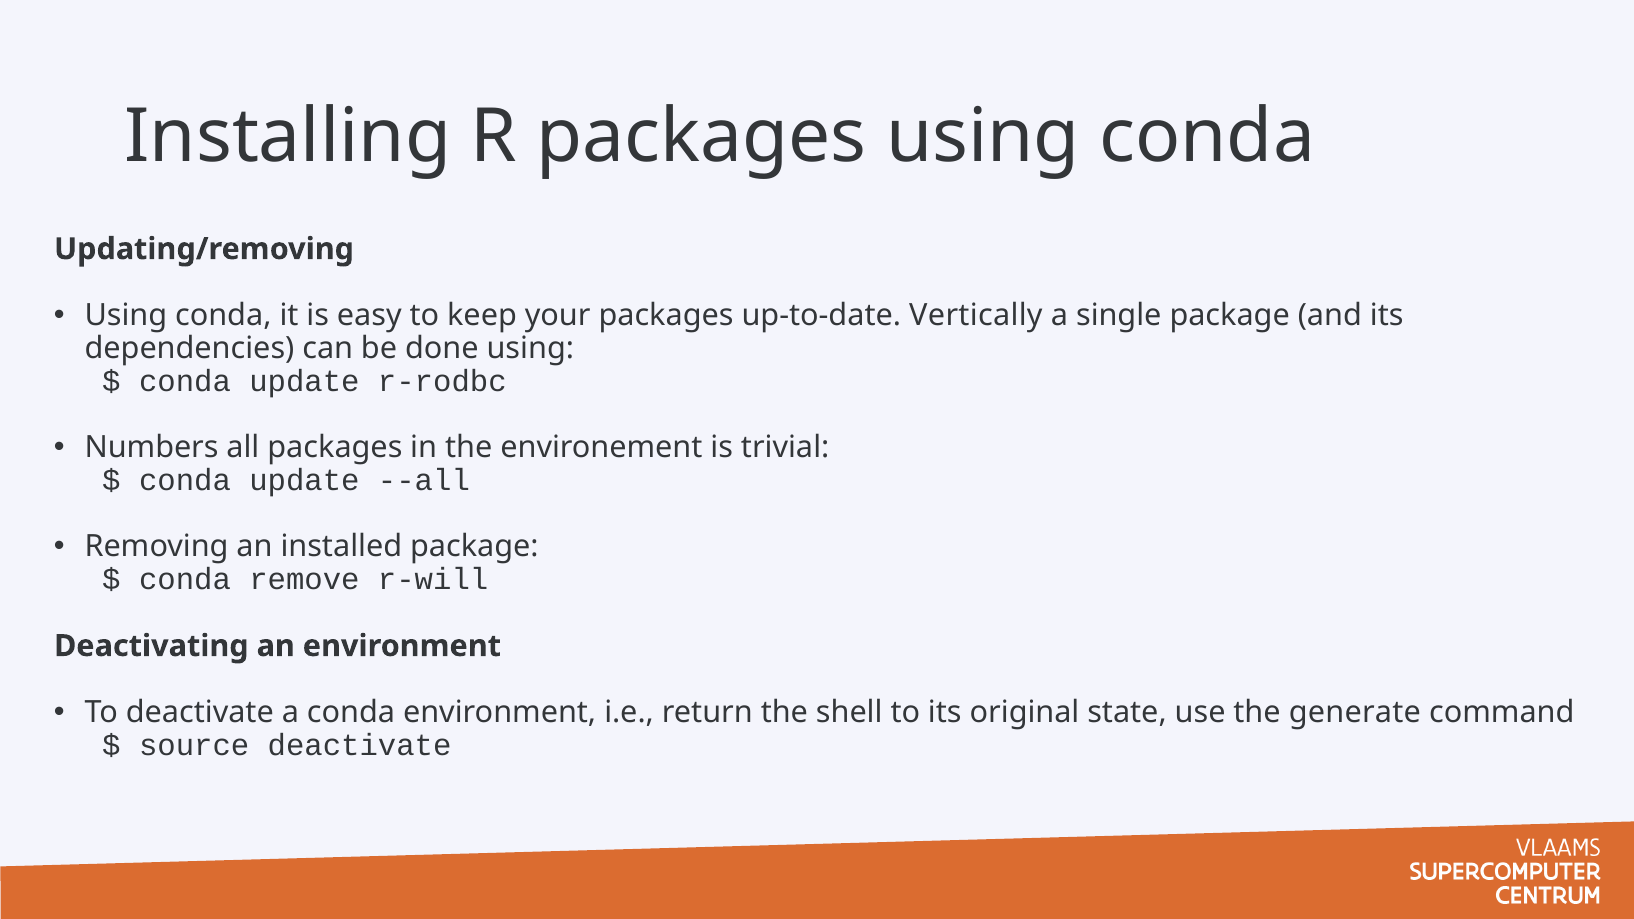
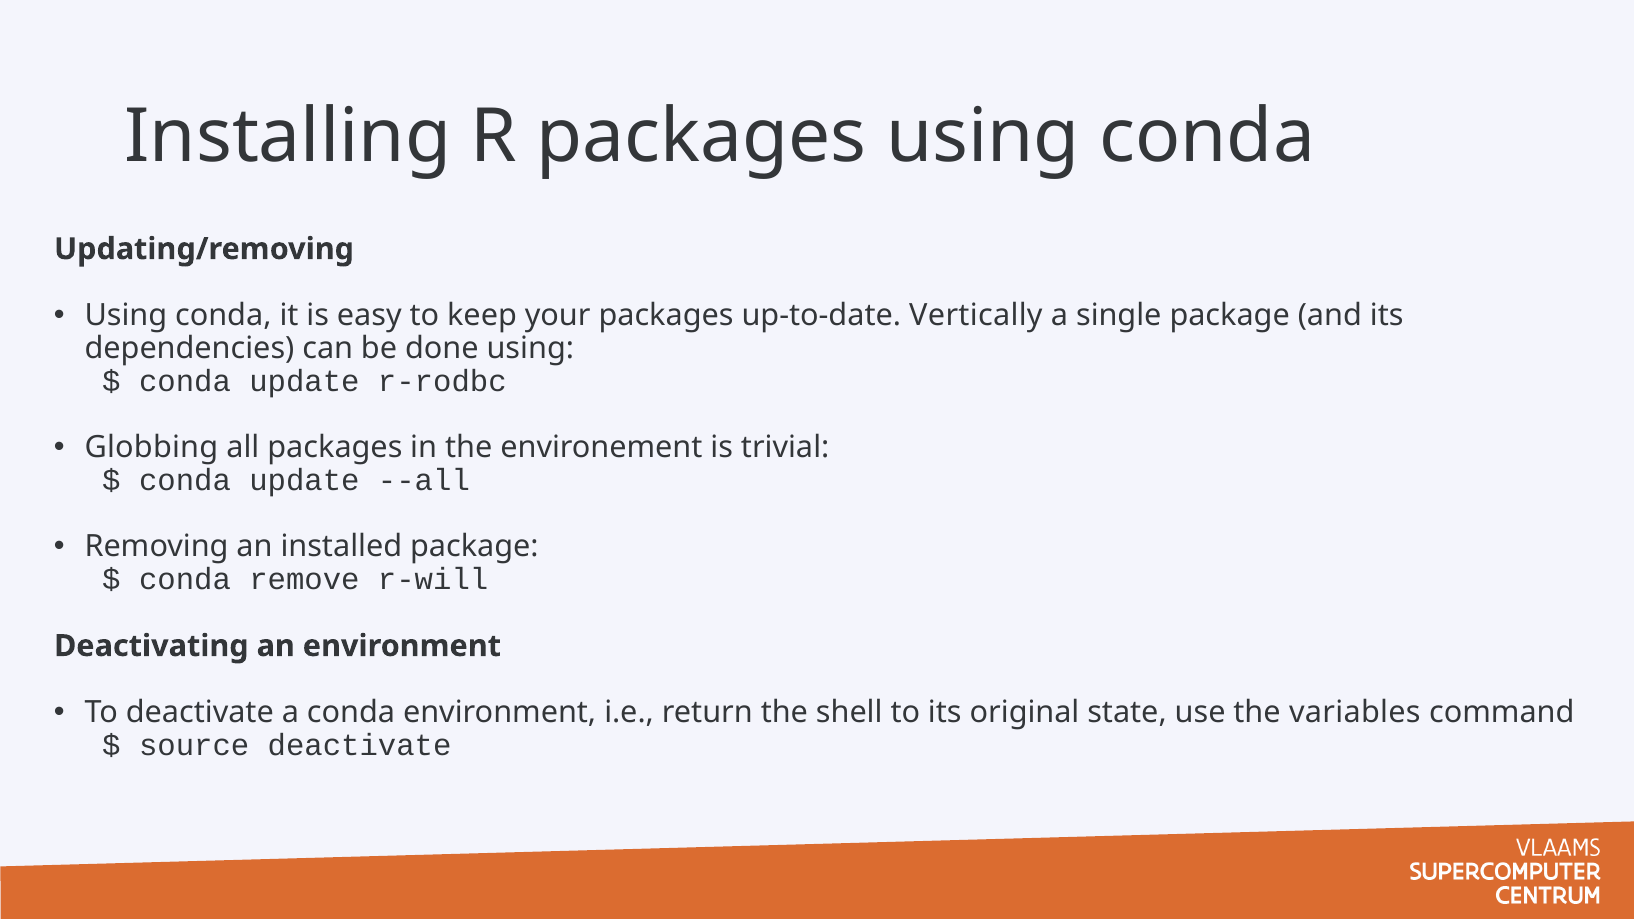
Numbers: Numbers -> Globbing
generate: generate -> variables
